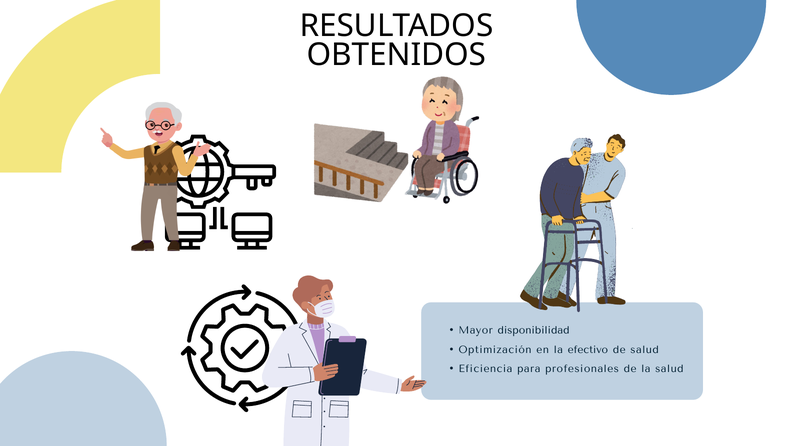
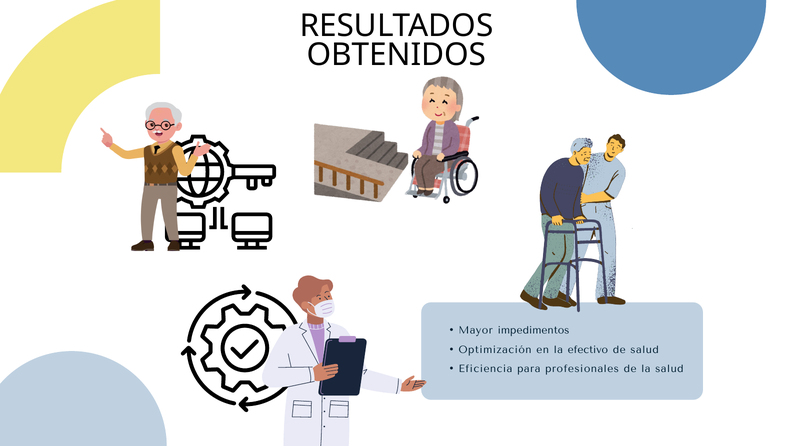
disponibilidad: disponibilidad -> impedimentos
